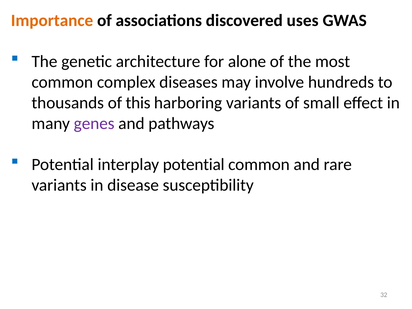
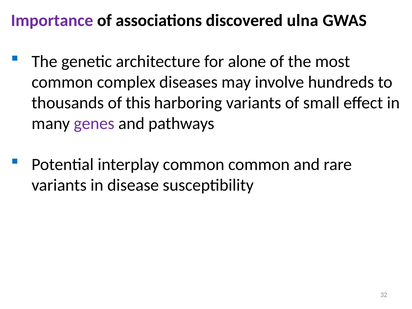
Importance colour: orange -> purple
uses: uses -> ulna
interplay potential: potential -> common
